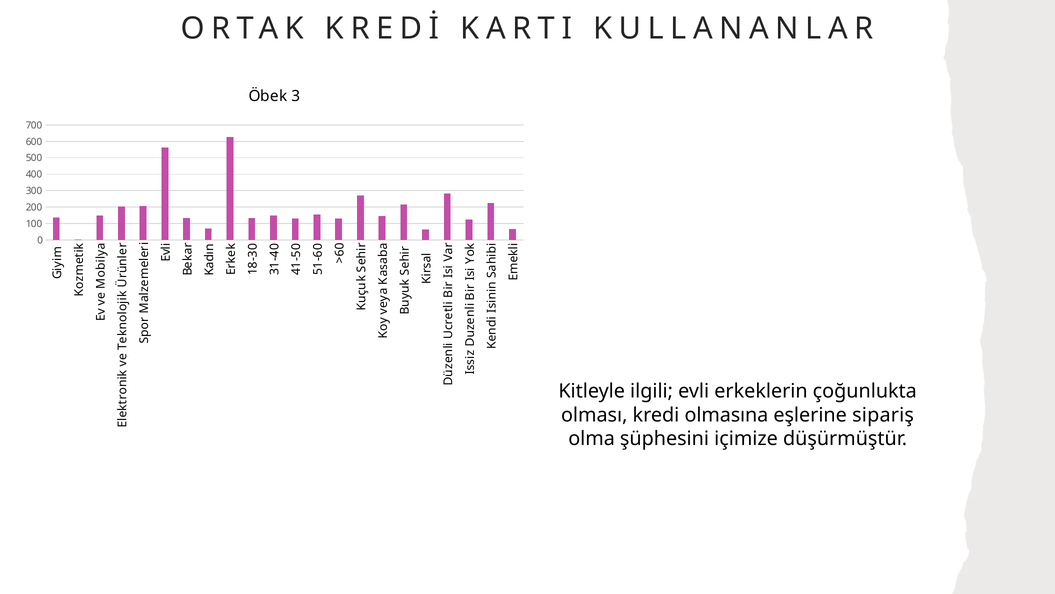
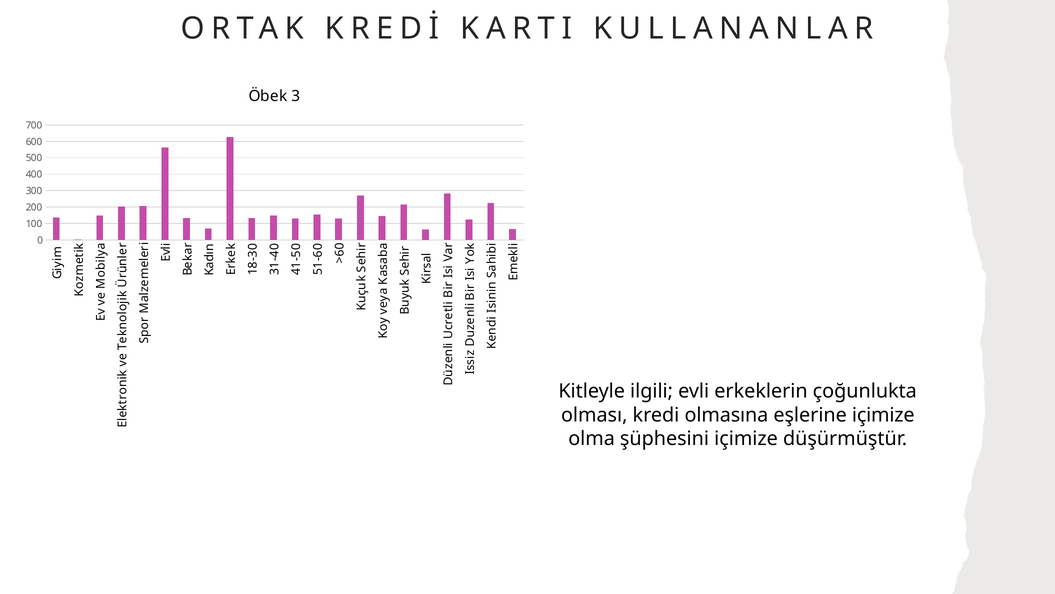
eşlerine sipariş: sipariş -> içimize
